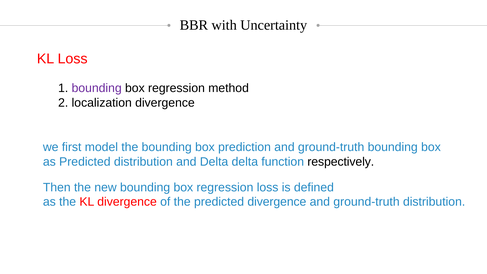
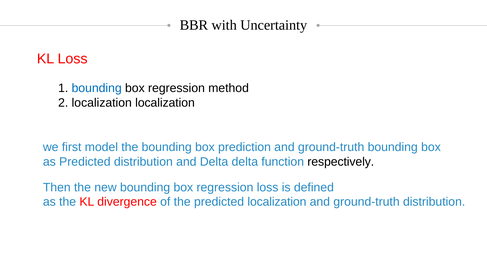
bounding at (97, 88) colour: purple -> blue
localization divergence: divergence -> localization
predicted divergence: divergence -> localization
